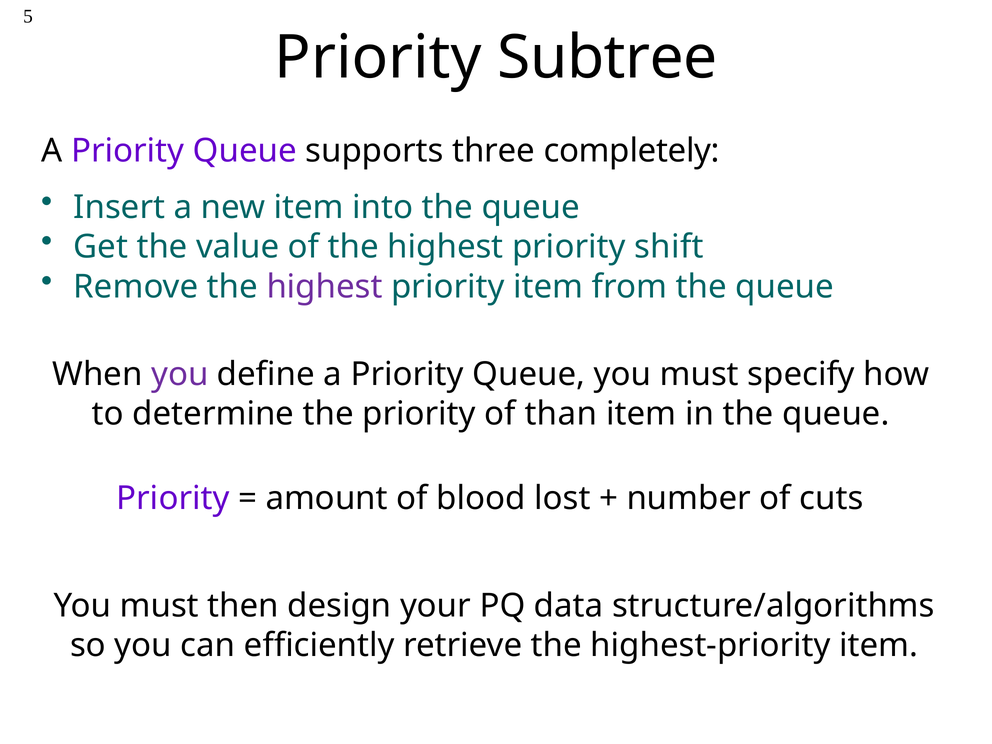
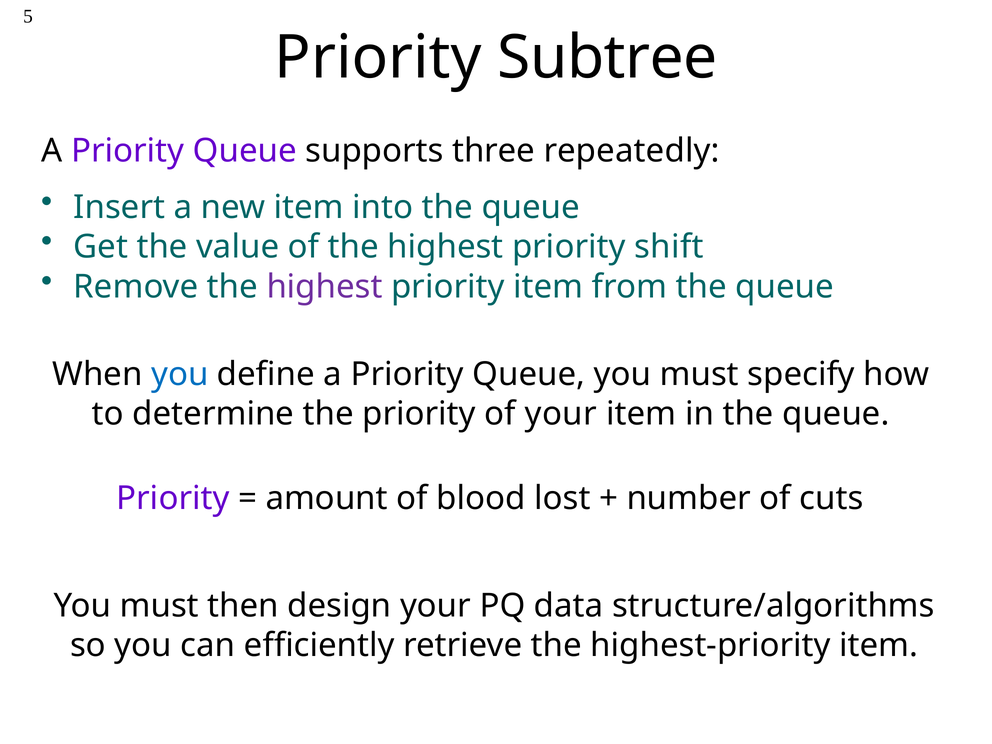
completely: completely -> repeatedly
you at (180, 374) colour: purple -> blue
of than: than -> your
